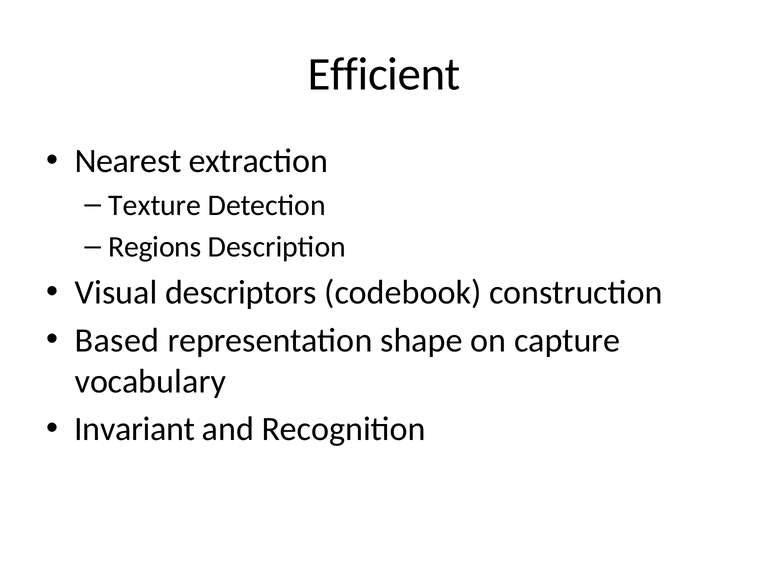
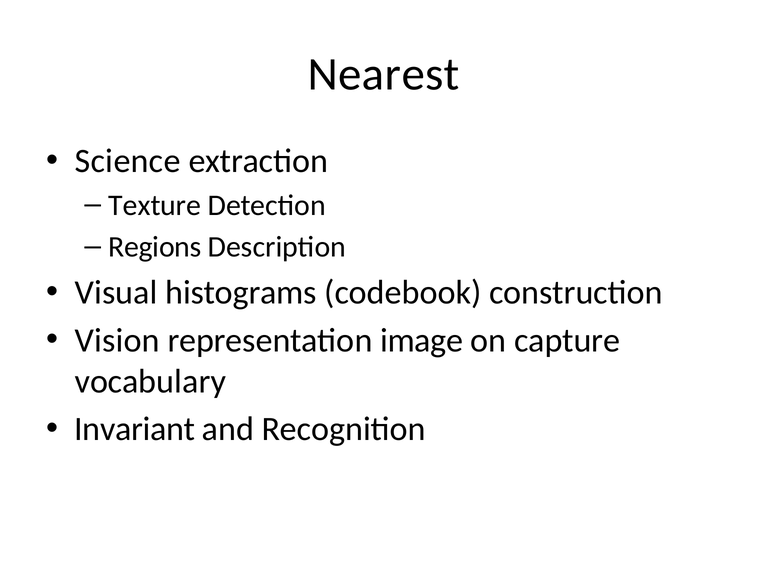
Efficient: Efficient -> Nearest
Nearest: Nearest -> Science
descriptors: descriptors -> histograms
Based: Based -> Vision
shape: shape -> image
